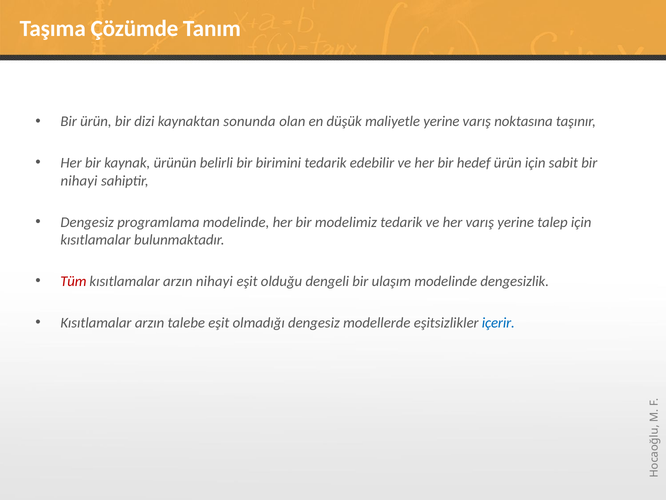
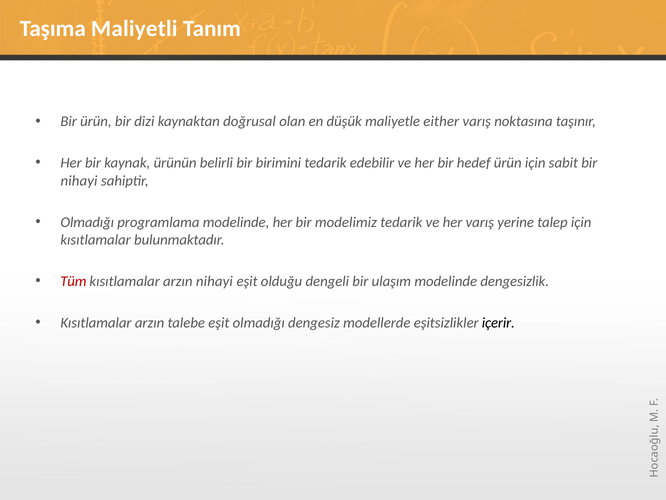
Çözümde: Çözümde -> Maliyetli
sonunda: sonunda -> doğrusal
maliyetle yerine: yerine -> either
Dengesiz at (87, 222): Dengesiz -> Olmadığı
içerir colour: blue -> black
